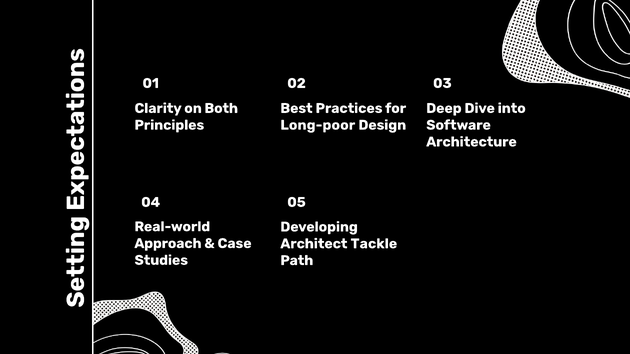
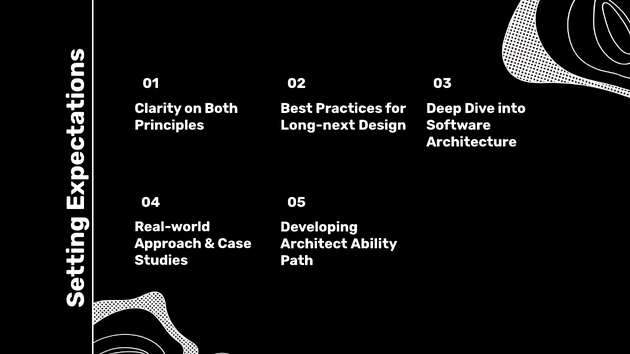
Long-poor: Long-poor -> Long-next
Tackle: Tackle -> Ability
